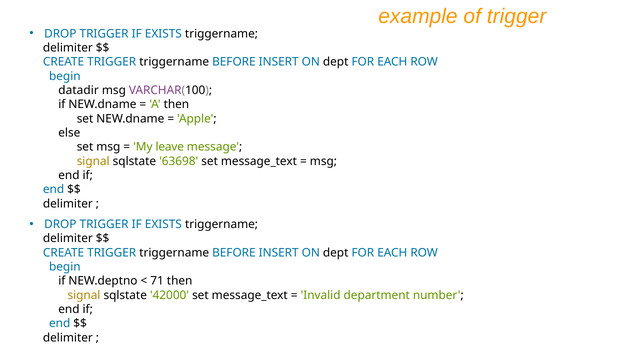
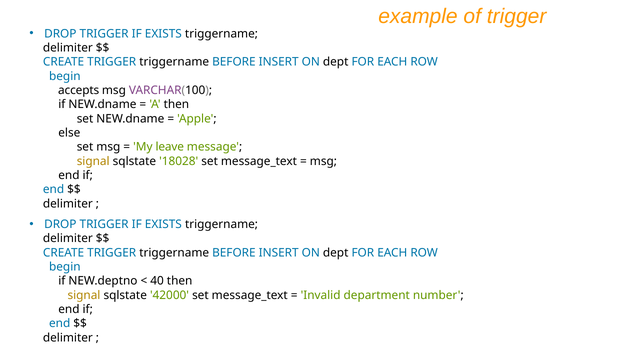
datadir: datadir -> accepts
63698: 63698 -> 18028
71: 71 -> 40
